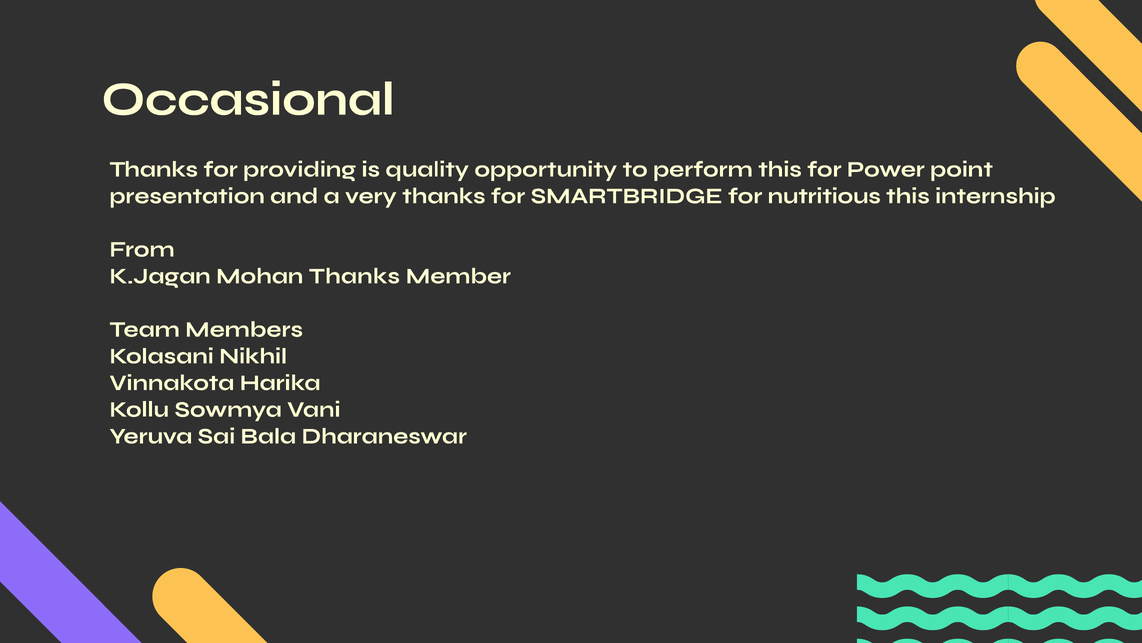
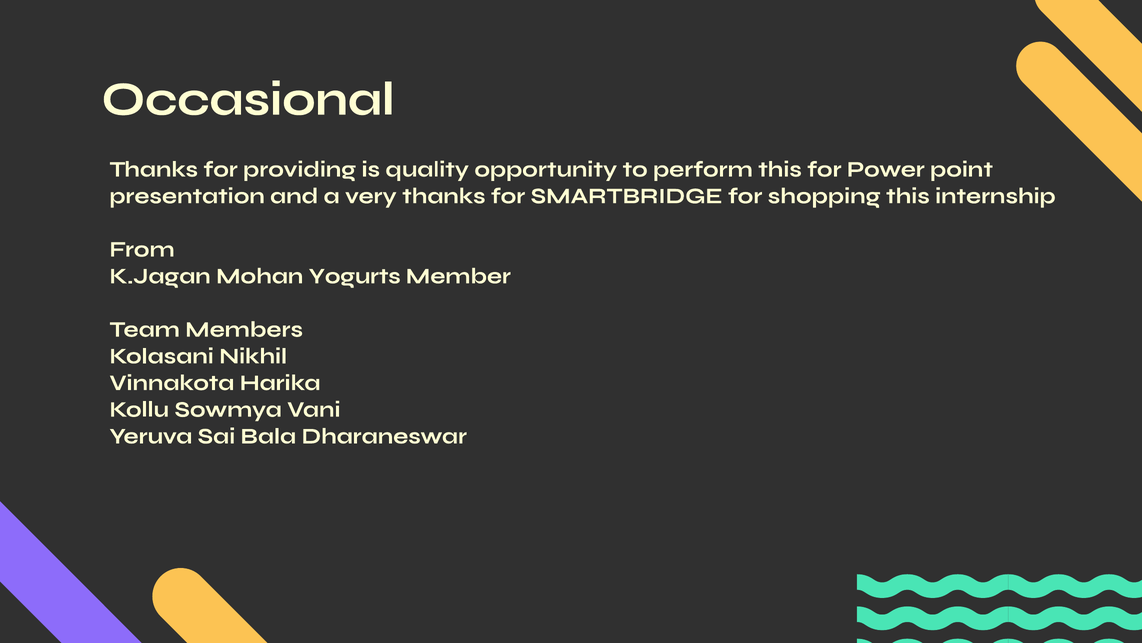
nutritious: nutritious -> shopping
Mohan Thanks: Thanks -> Yogurts
